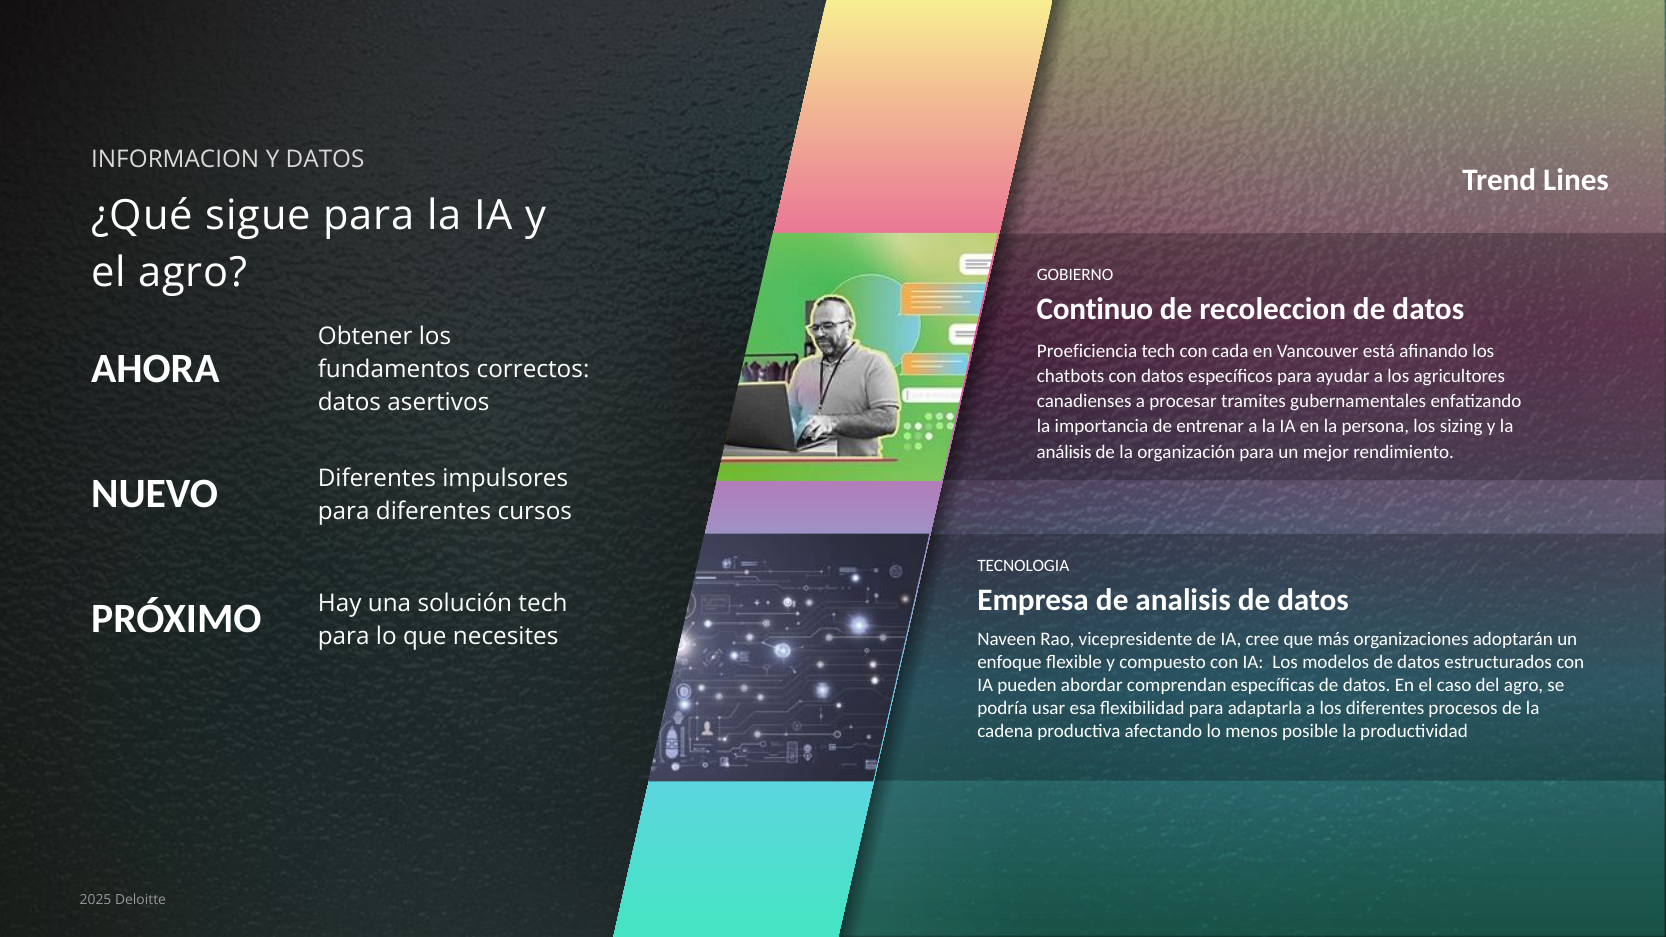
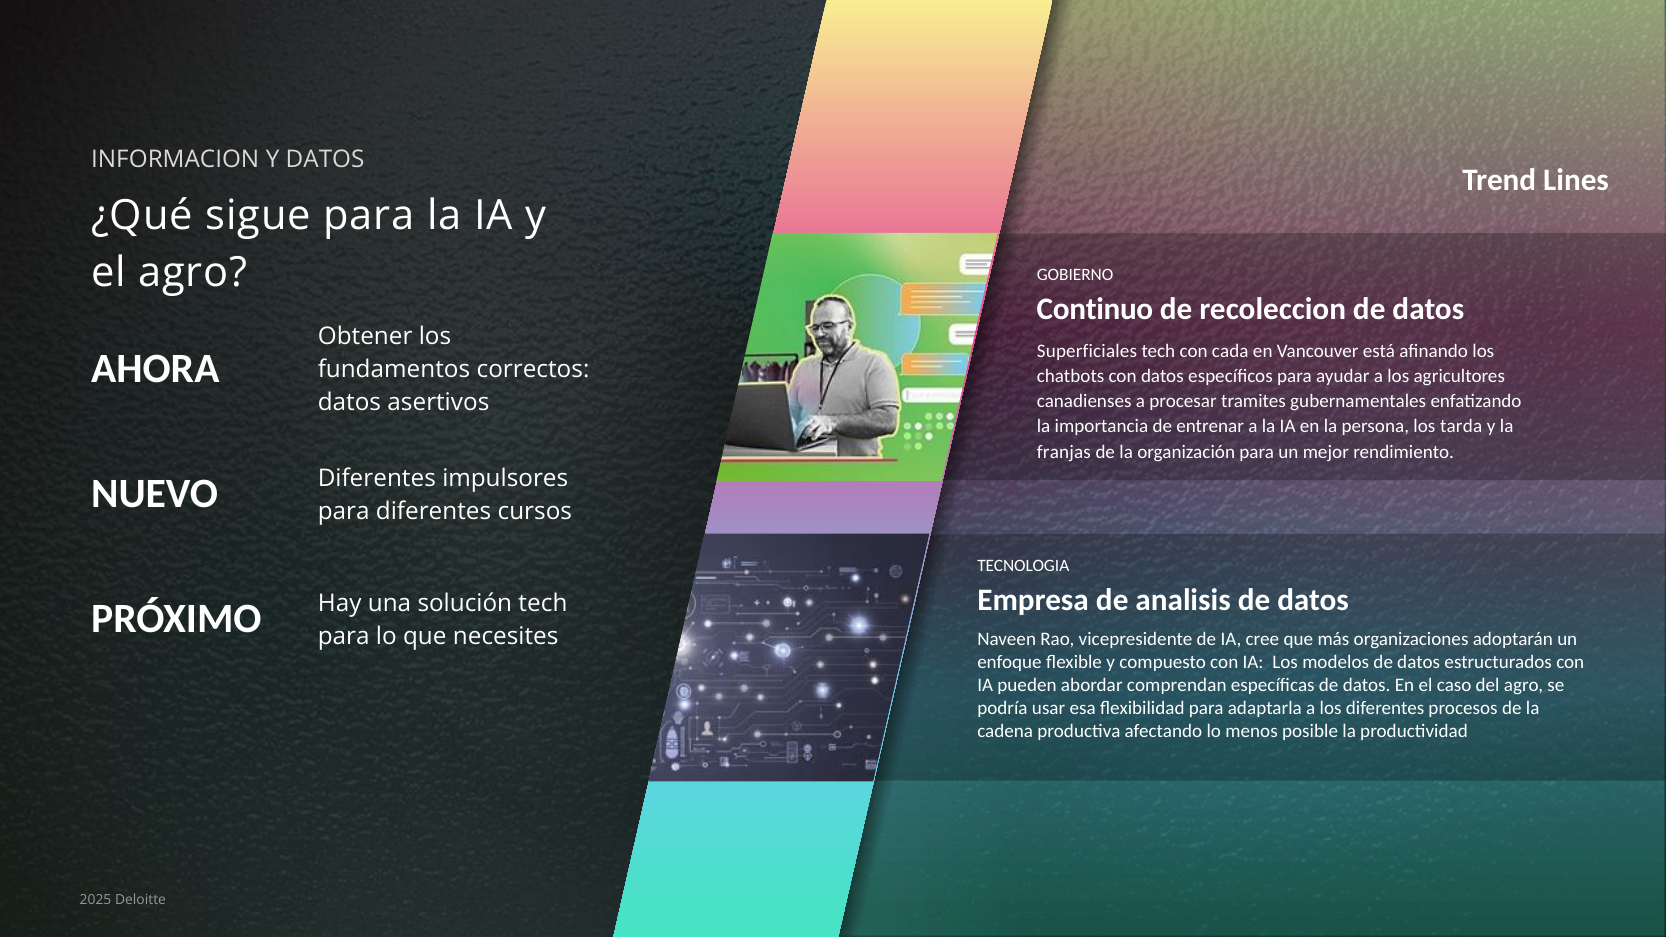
Proeficiencia: Proeficiencia -> Superficiales
sizing: sizing -> tarda
análisis: análisis -> franjas
